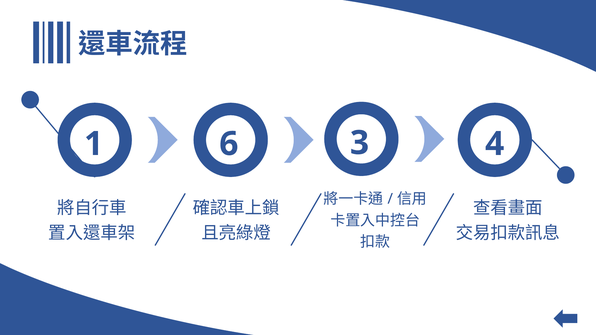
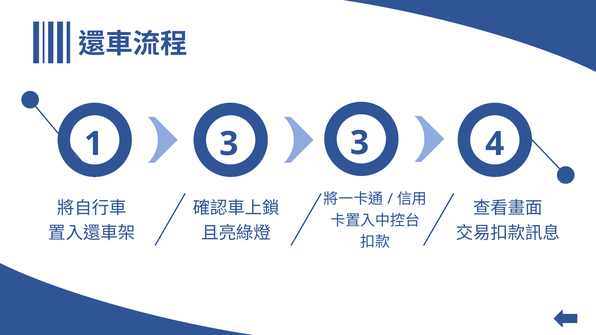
1 6: 6 -> 3
